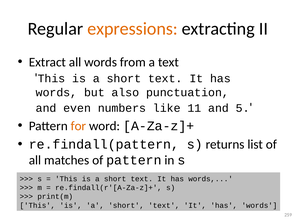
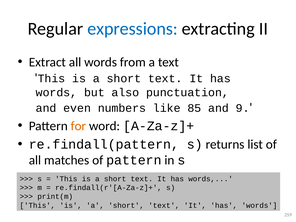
expressions colour: orange -> blue
11: 11 -> 85
5: 5 -> 9
